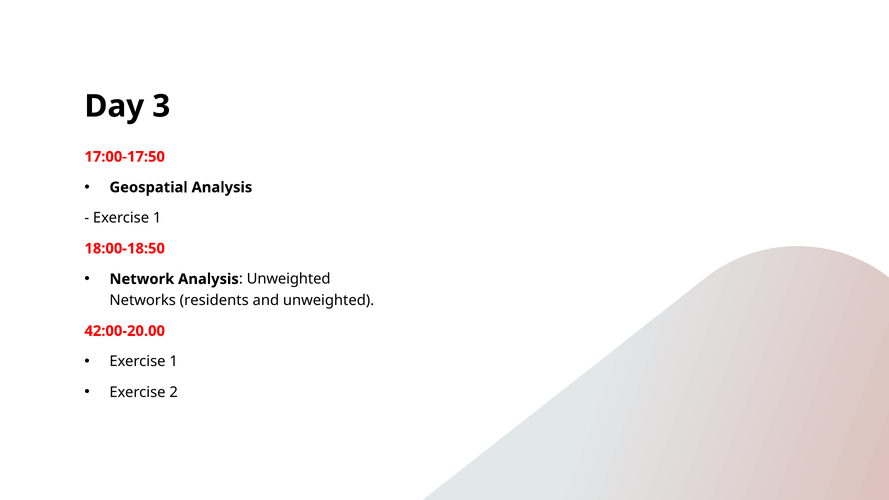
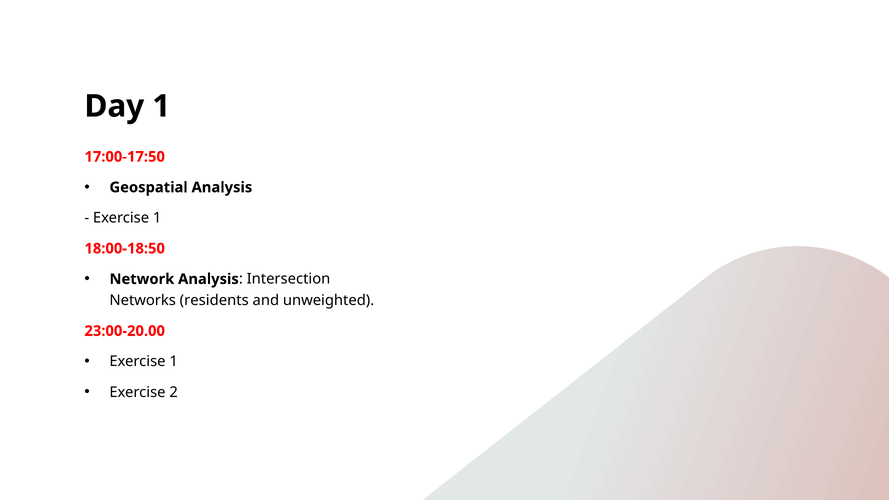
Day 3: 3 -> 1
Analysis Unweighted: Unweighted -> Intersection
42:00-20.00: 42:00-20.00 -> 23:00-20.00
